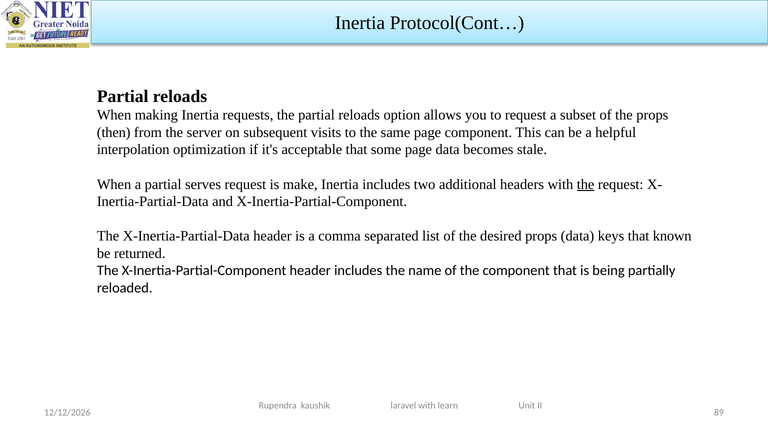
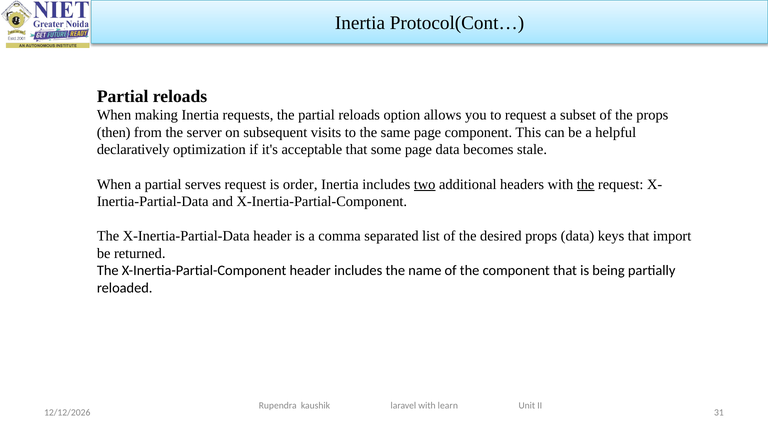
interpolation: interpolation -> declaratively
make: make -> order
two underline: none -> present
known: known -> import
89: 89 -> 31
